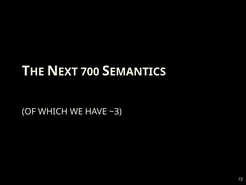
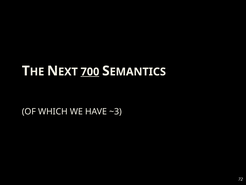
700 underline: none -> present
